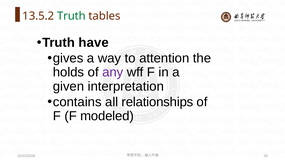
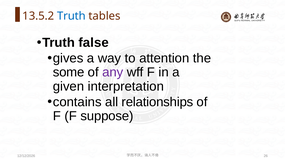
Truth at (71, 16) colour: green -> blue
have: have -> false
holds: holds -> some
modeled: modeled -> suppose
